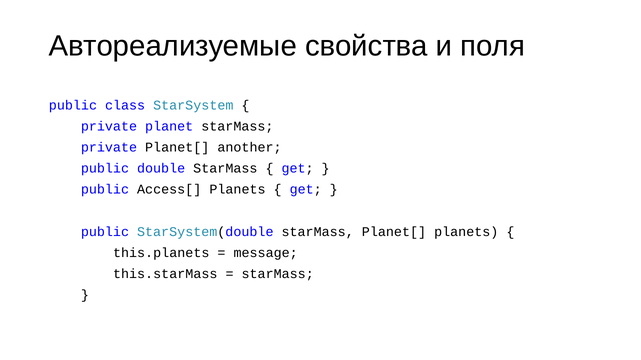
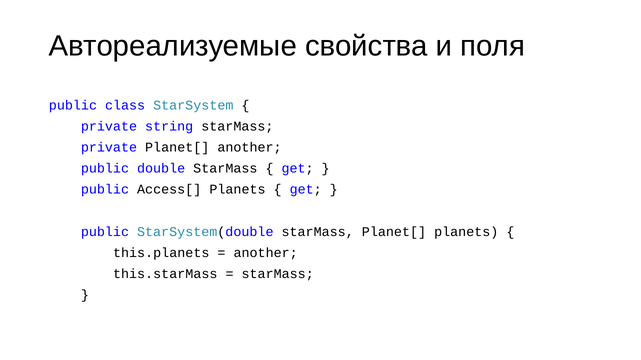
planet: planet -> string
message at (266, 253): message -> another
